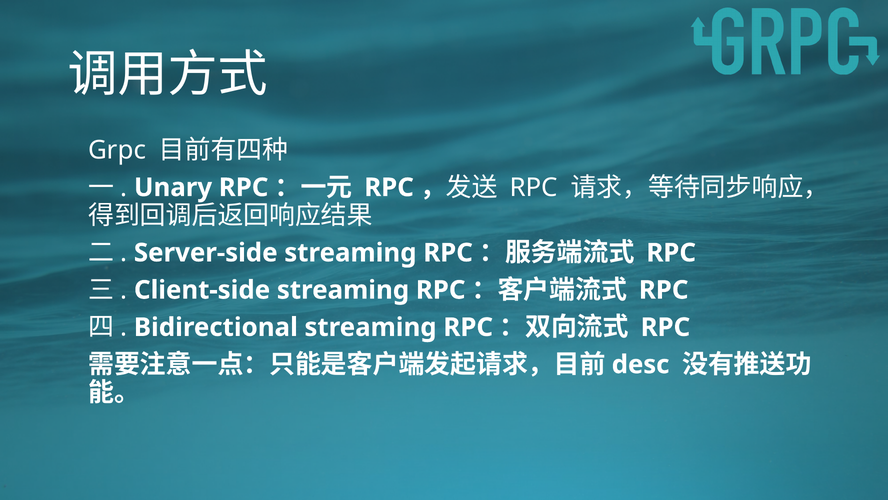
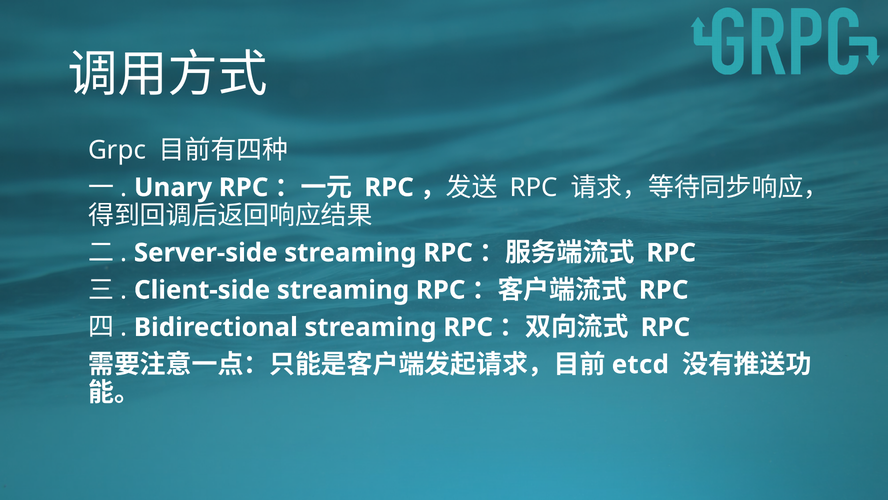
desc: desc -> etcd
